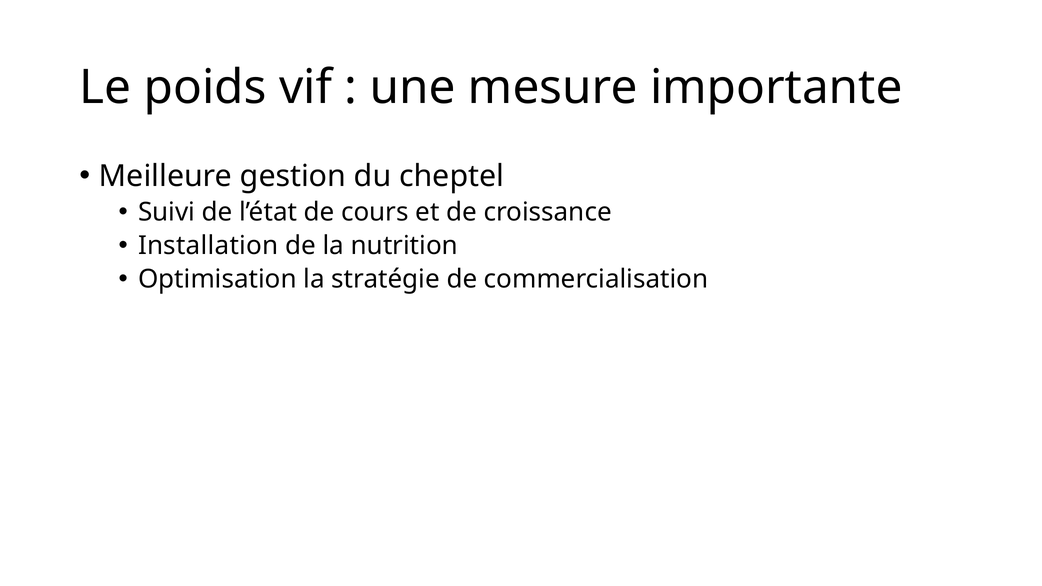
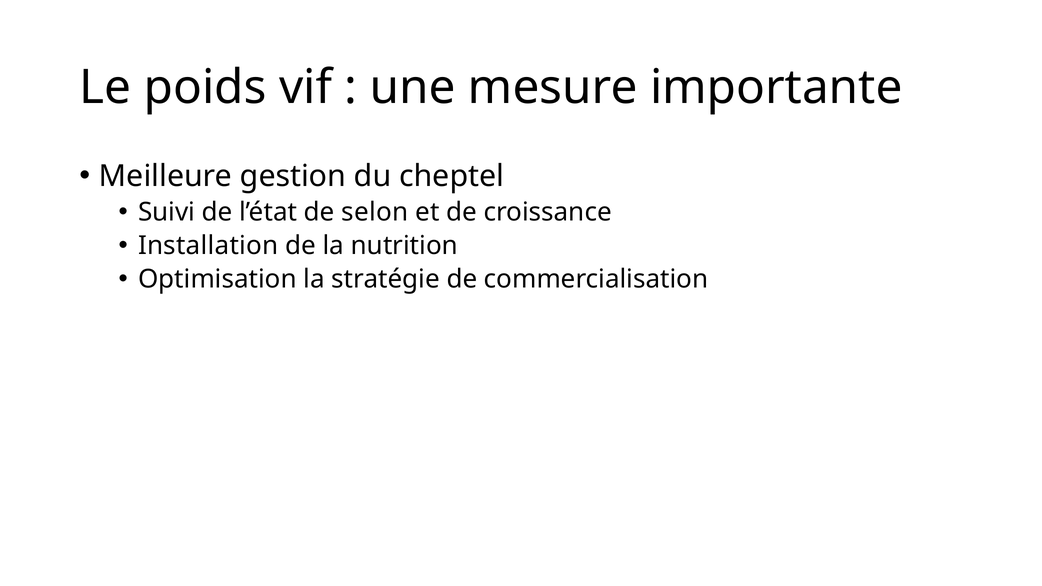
cours: cours -> selon
